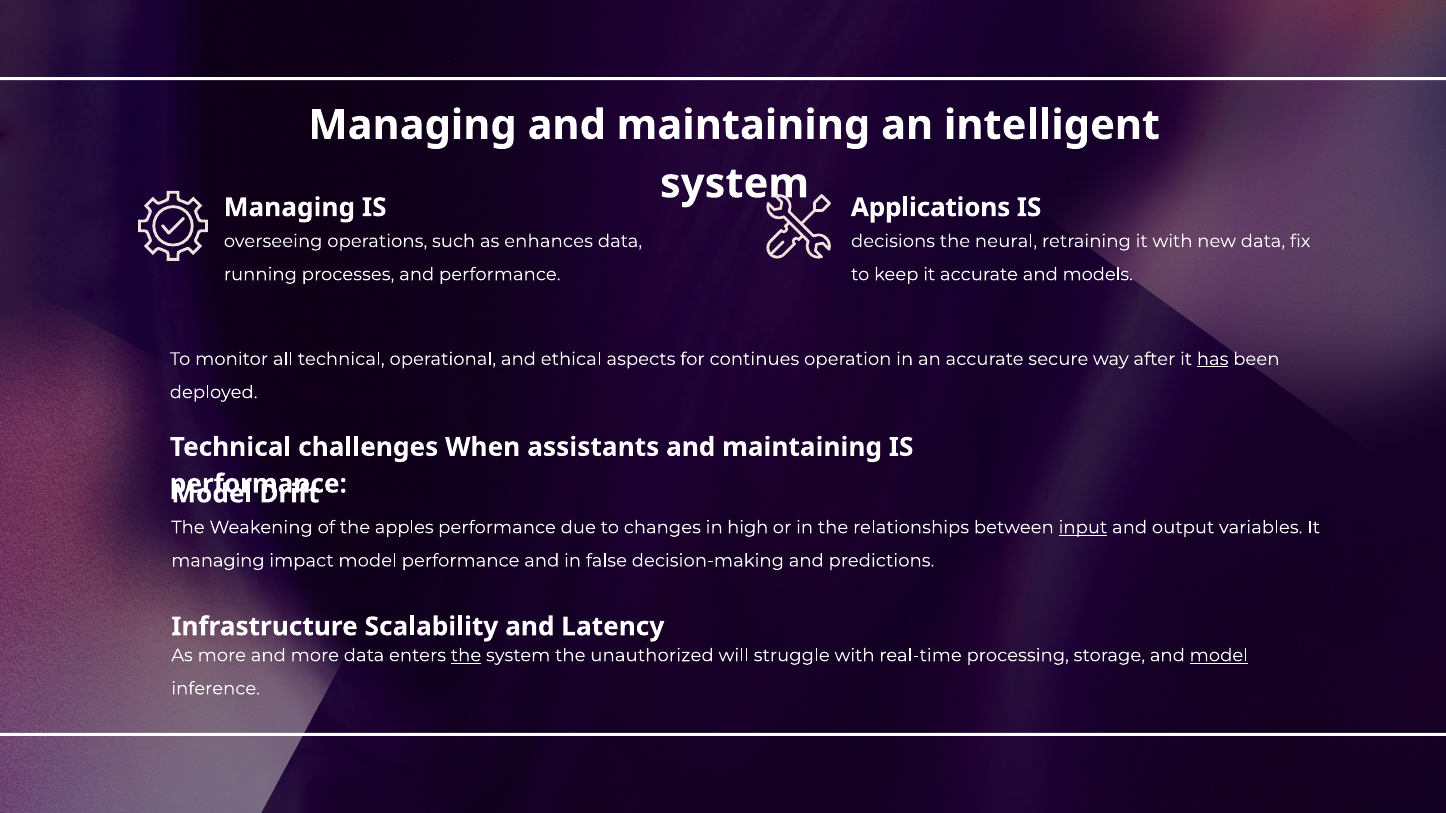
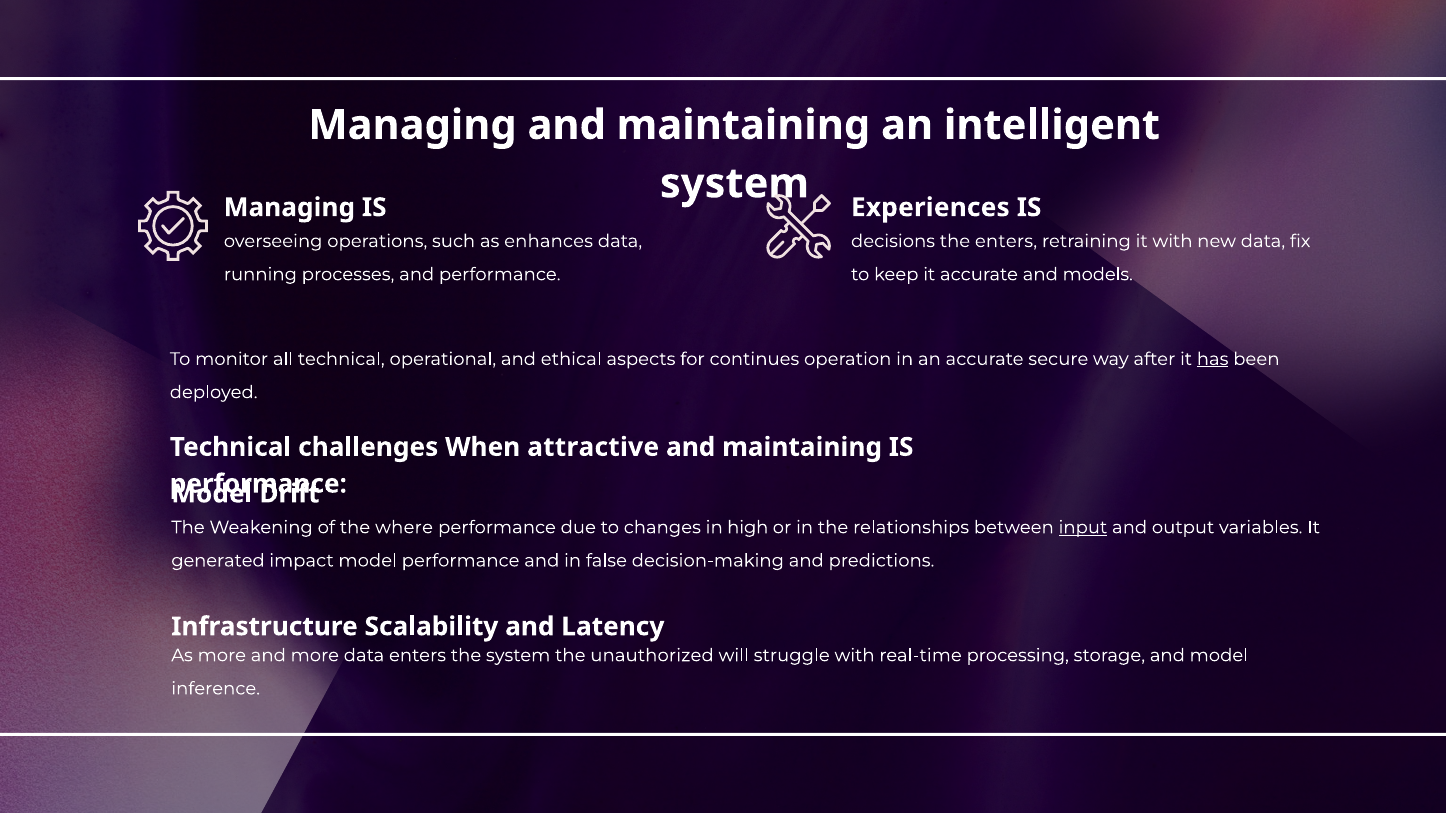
Applications: Applications -> Experiences
the neural: neural -> enters
assistants: assistants -> attractive
apples: apples -> where
managing at (218, 561): managing -> generated
the at (466, 656) underline: present -> none
model at (1219, 656) underline: present -> none
